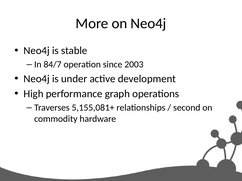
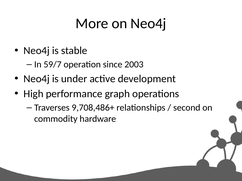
84/7: 84/7 -> 59/7
5,155,081+: 5,155,081+ -> 9,708,486+
